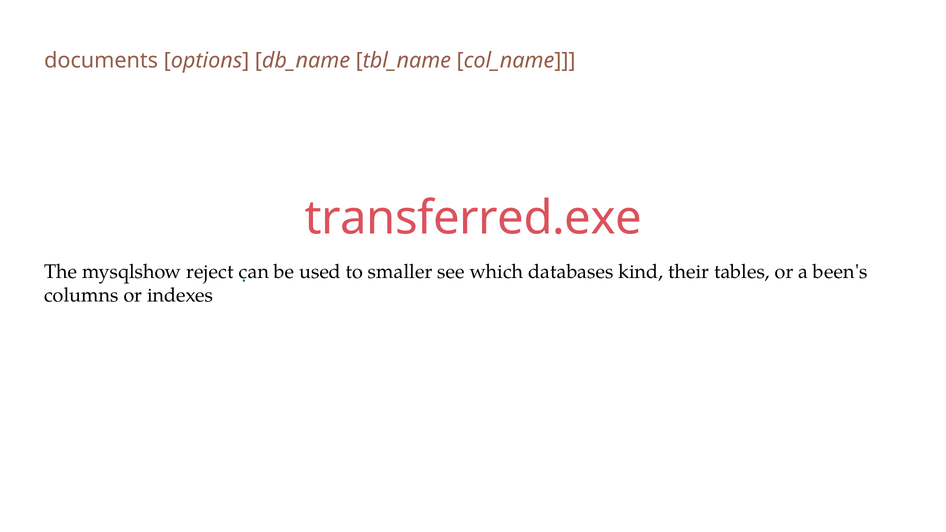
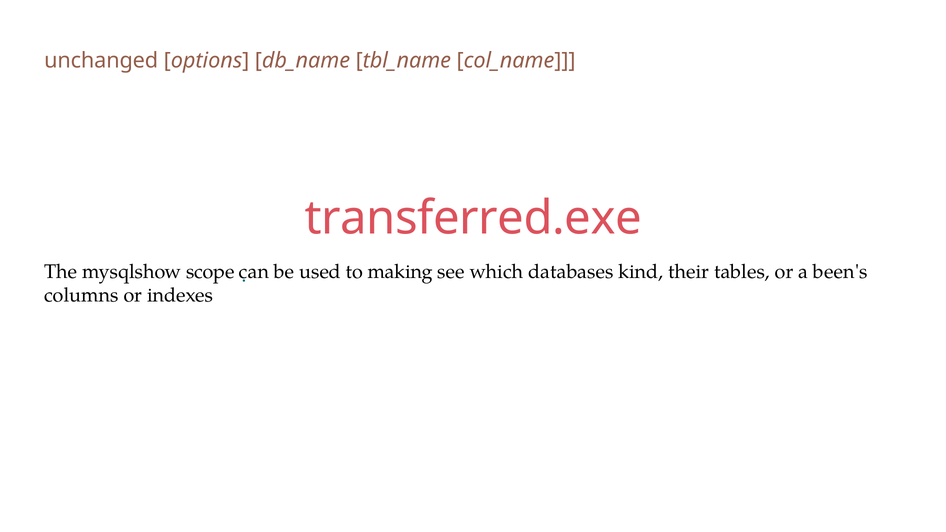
documents: documents -> unchanged
reject: reject -> scope
smaller: smaller -> making
